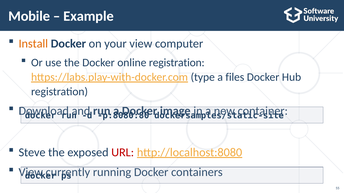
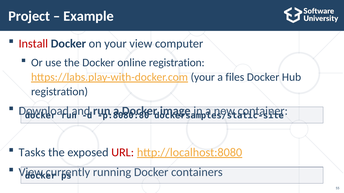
Mobile: Mobile -> Project
Install colour: orange -> red
type at (203, 77): type -> your
Steve: Steve -> Tasks
